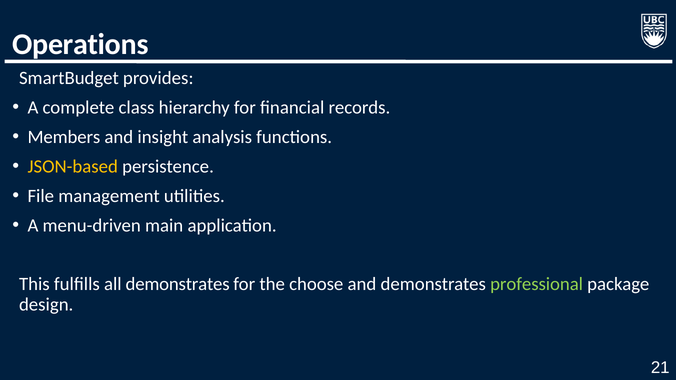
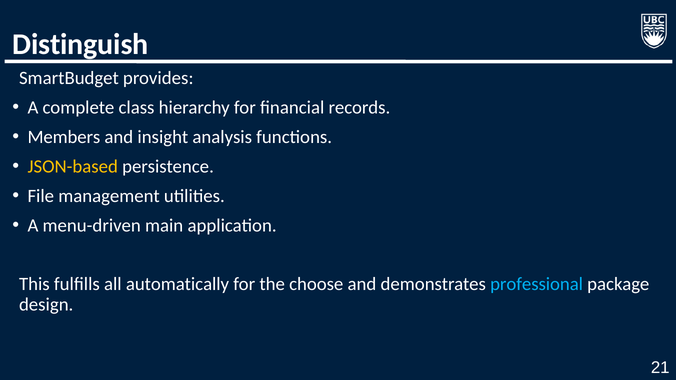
Operations: Operations -> Distinguish
all demonstrates: demonstrates -> automatically
professional colour: light green -> light blue
